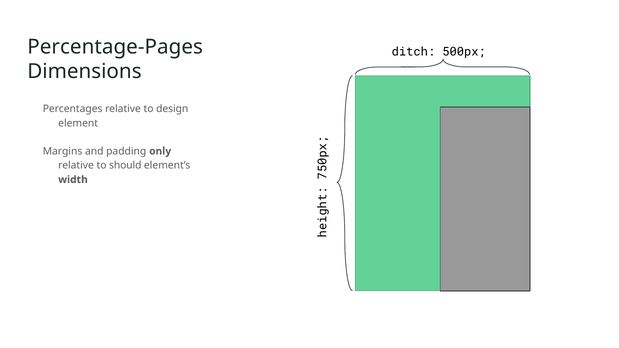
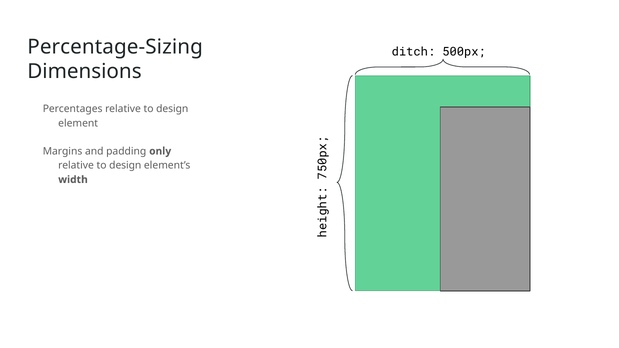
Percentage-Pages: Percentage-Pages -> Percentage-Sizing
should at (125, 165): should -> design
